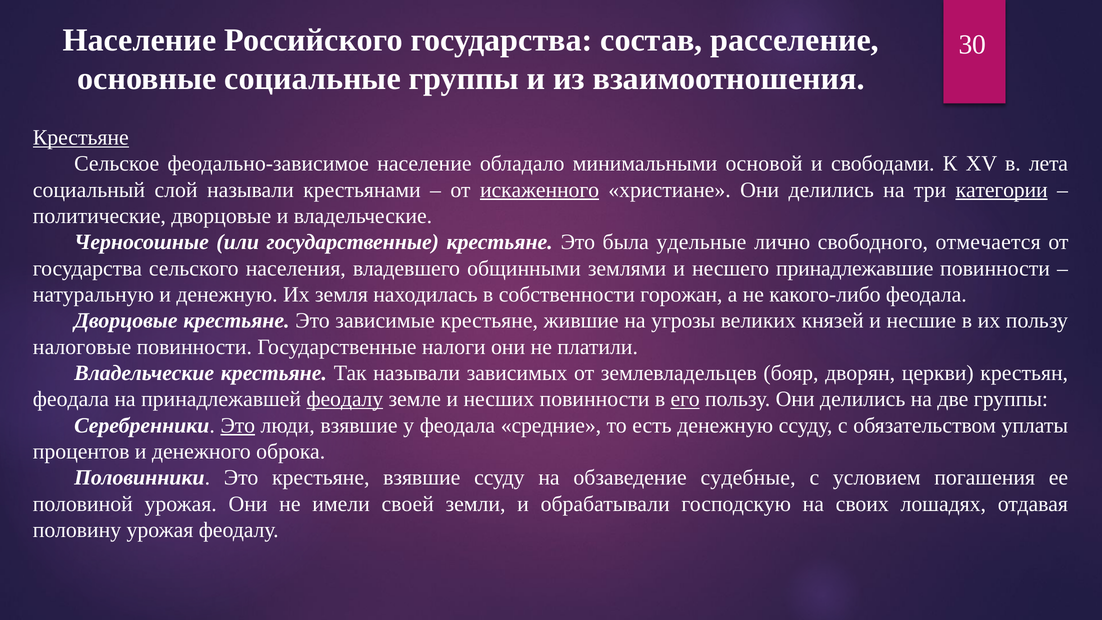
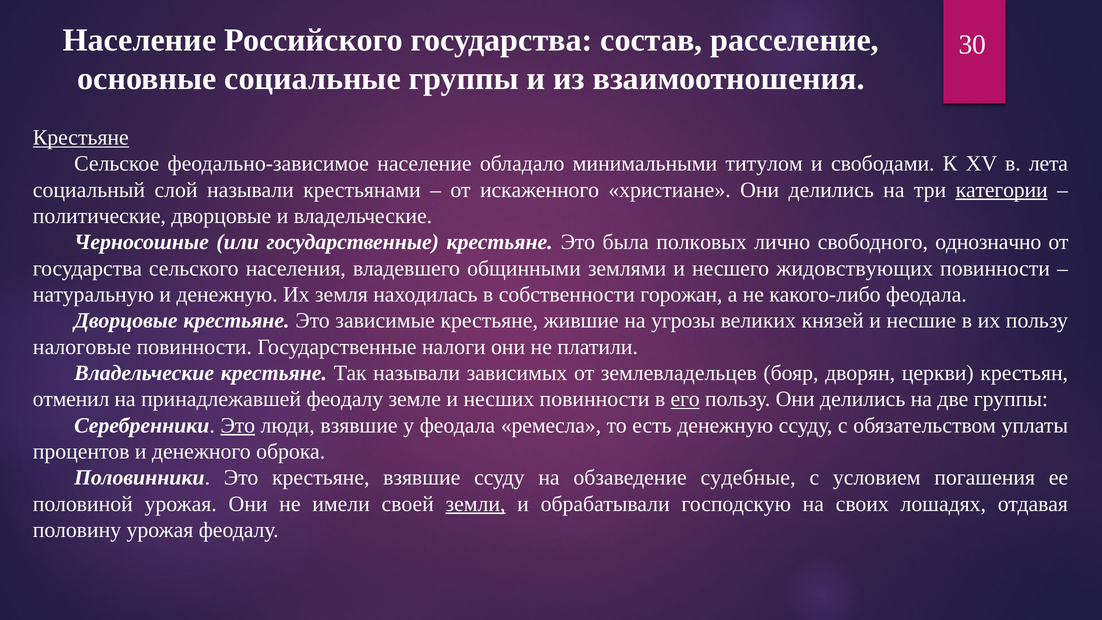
основой: основой -> титулом
искаженного underline: present -> none
удельные: удельные -> полковых
отмечается: отмечается -> однозначно
принадлежавшие: принадлежавшие -> жидовствующих
феодала at (71, 399): феодала -> отменил
феодалу at (345, 399) underline: present -> none
средние: средние -> ремесла
земли underline: none -> present
